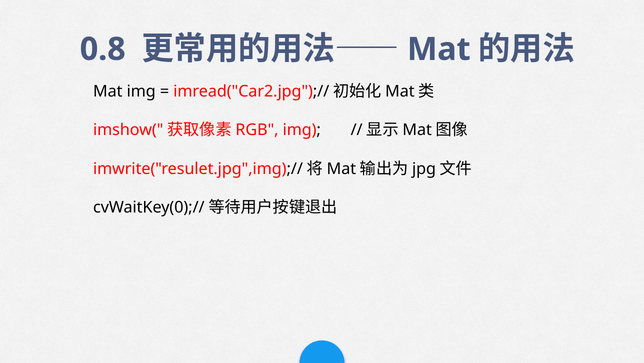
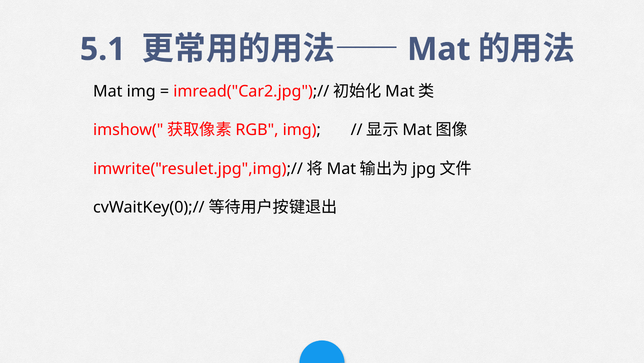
0.8: 0.8 -> 5.1
